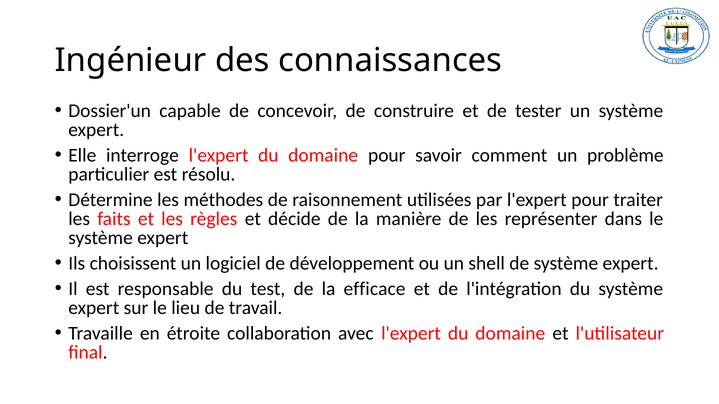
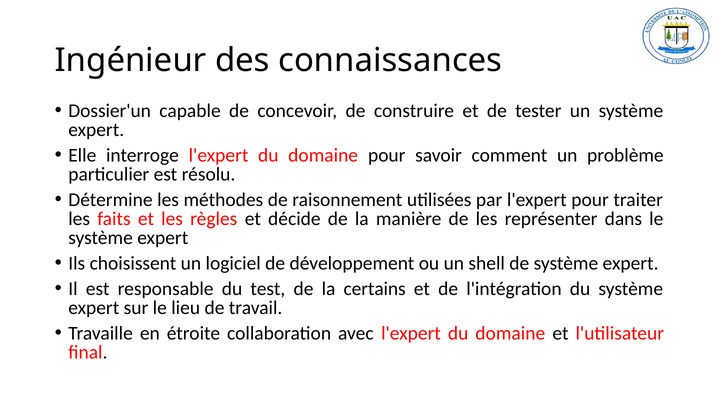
efficace: efficace -> certains
